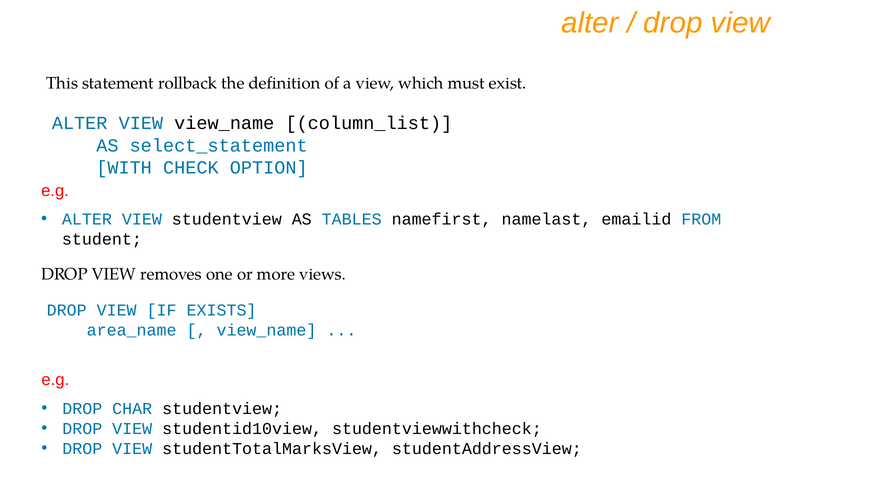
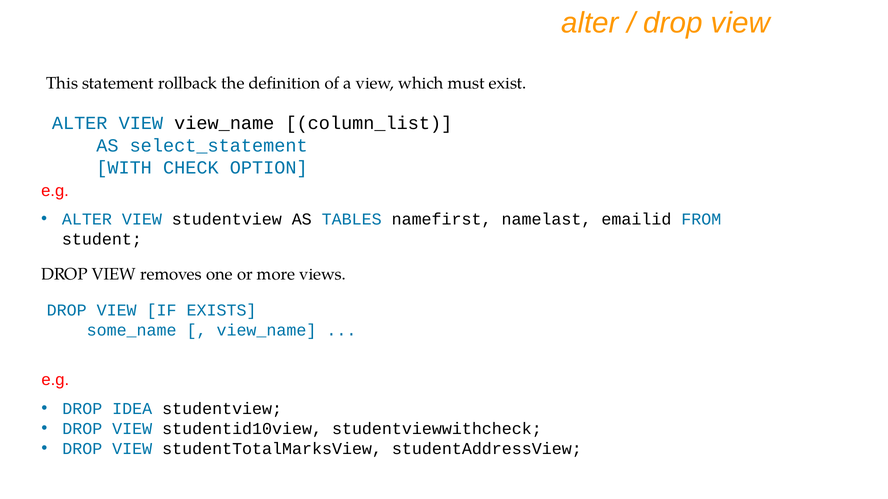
area_name: area_name -> some_name
CHAR: CHAR -> IDEA
